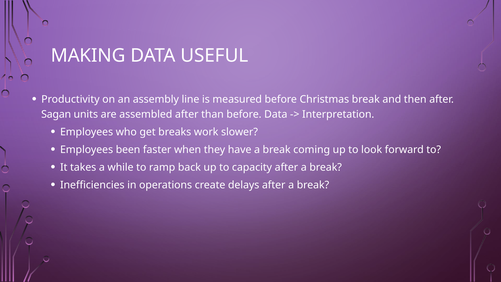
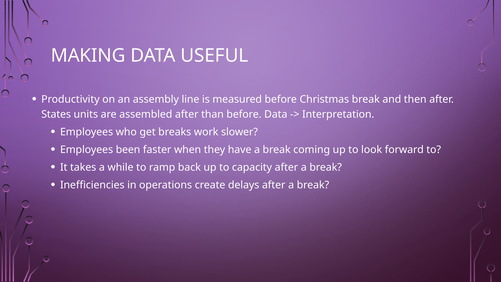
Sagan: Sagan -> States
